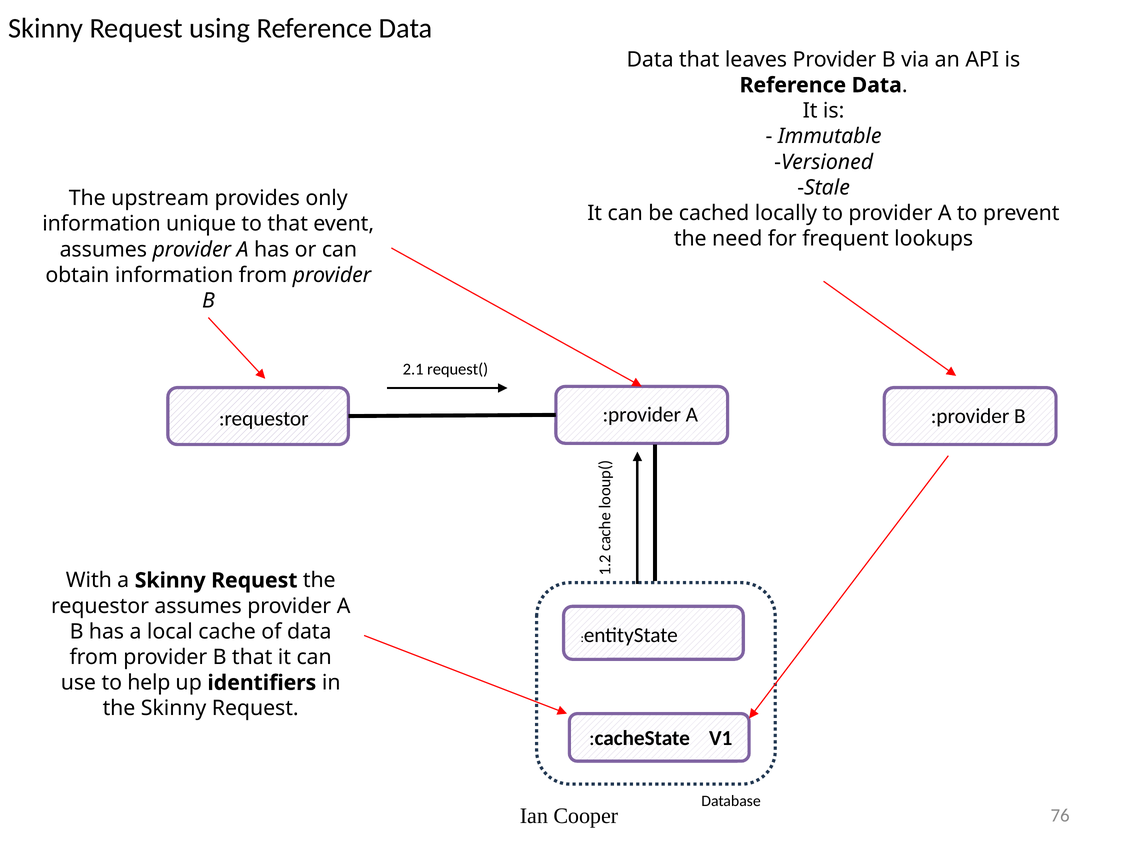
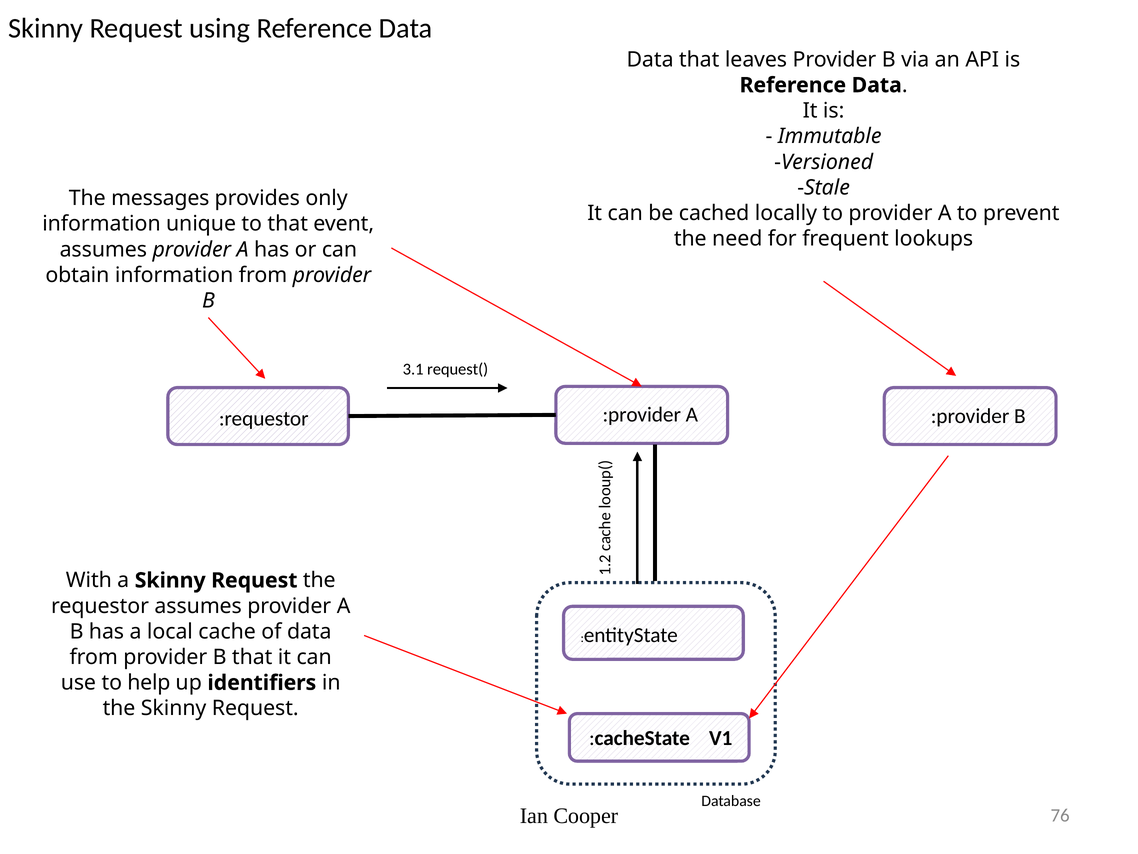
upstream: upstream -> messages
2.1: 2.1 -> 3.1
